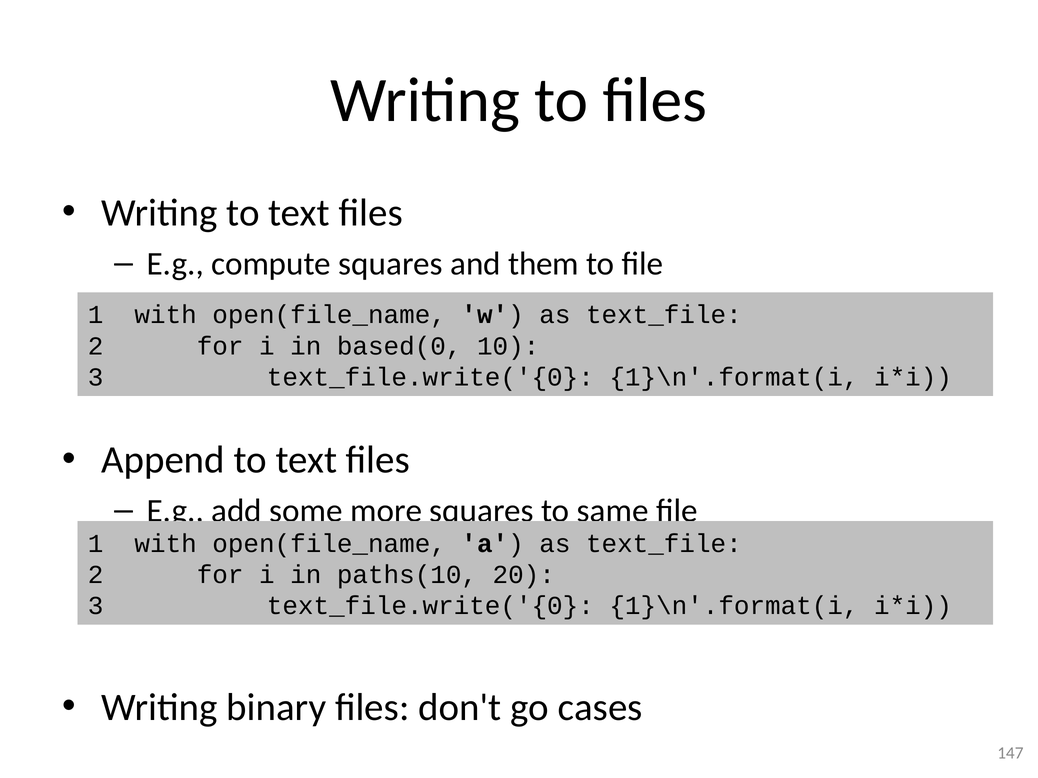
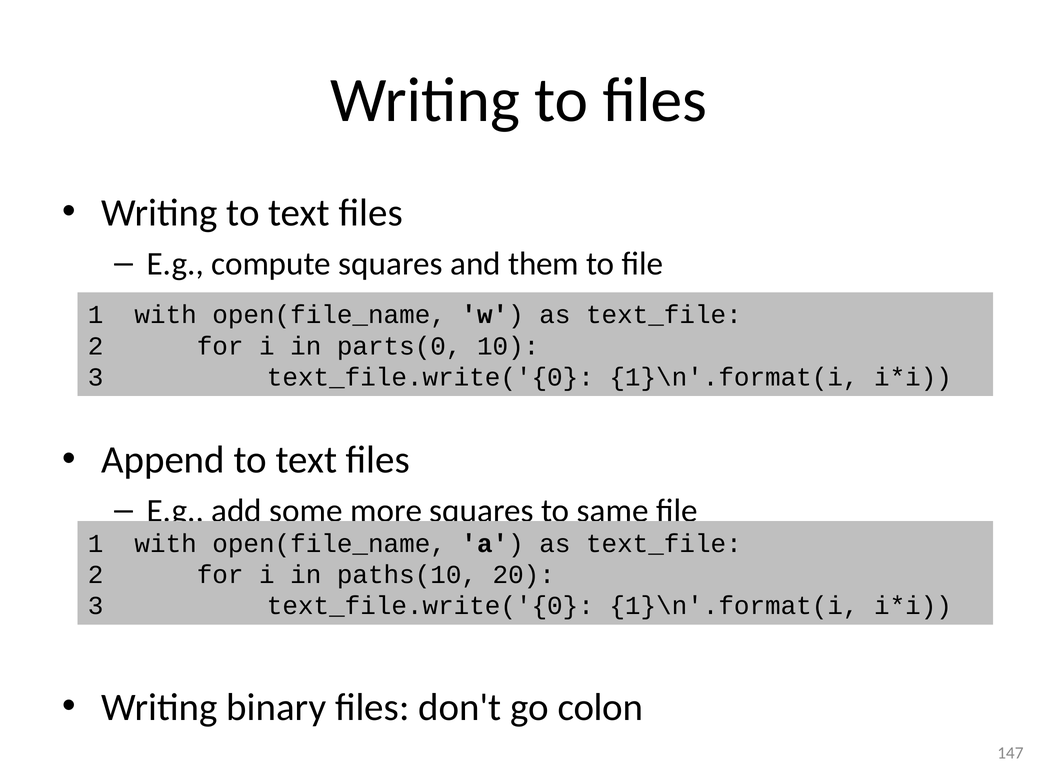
based(0: based(0 -> parts(0
cases: cases -> colon
